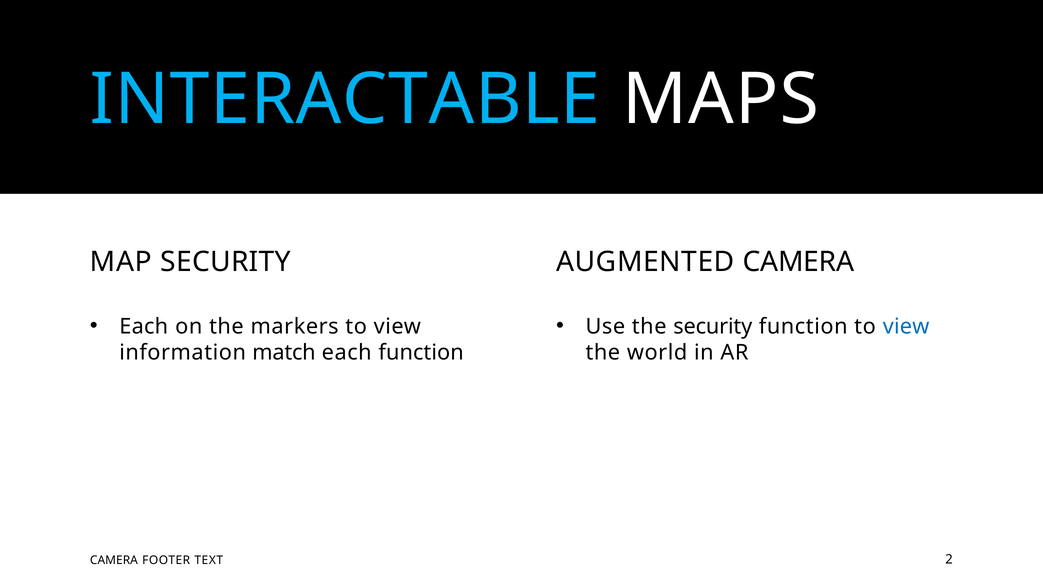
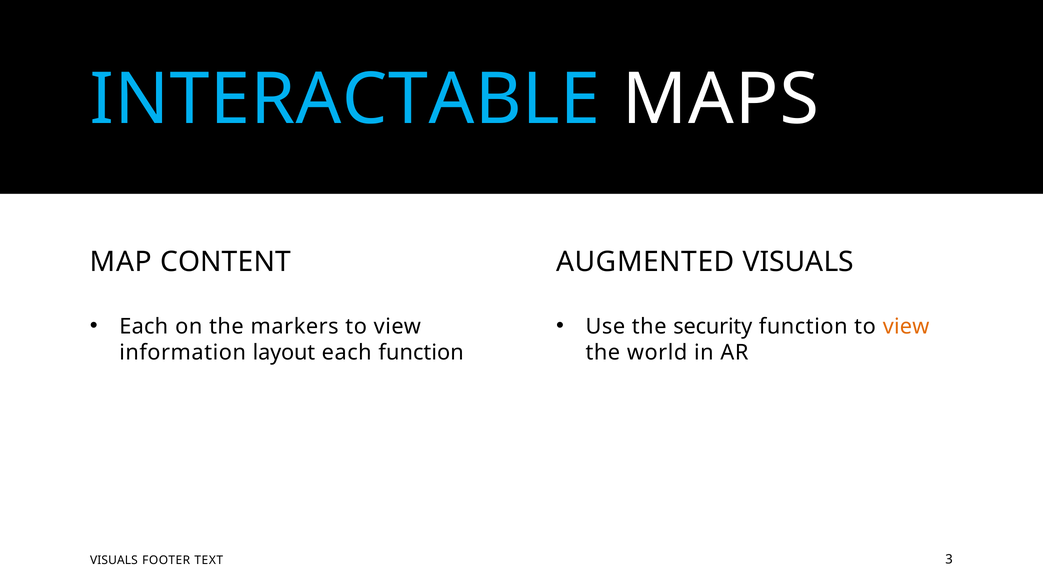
MAP SECURITY: SECURITY -> CONTENT
AUGMENTED CAMERA: CAMERA -> VISUALS
view at (906, 326) colour: blue -> orange
match: match -> layout
CAMERA at (114, 560): CAMERA -> VISUALS
2: 2 -> 3
